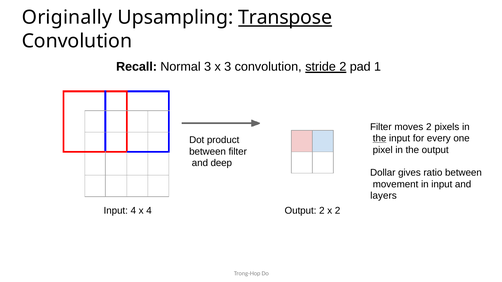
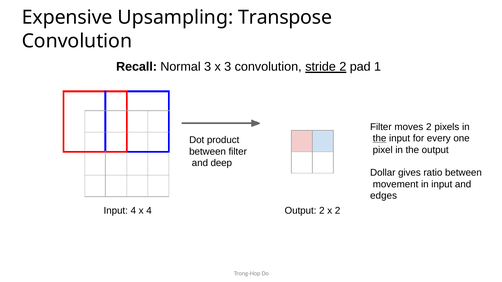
Originally: Originally -> Expensive
Transpose underline: present -> none
layers: layers -> edges
